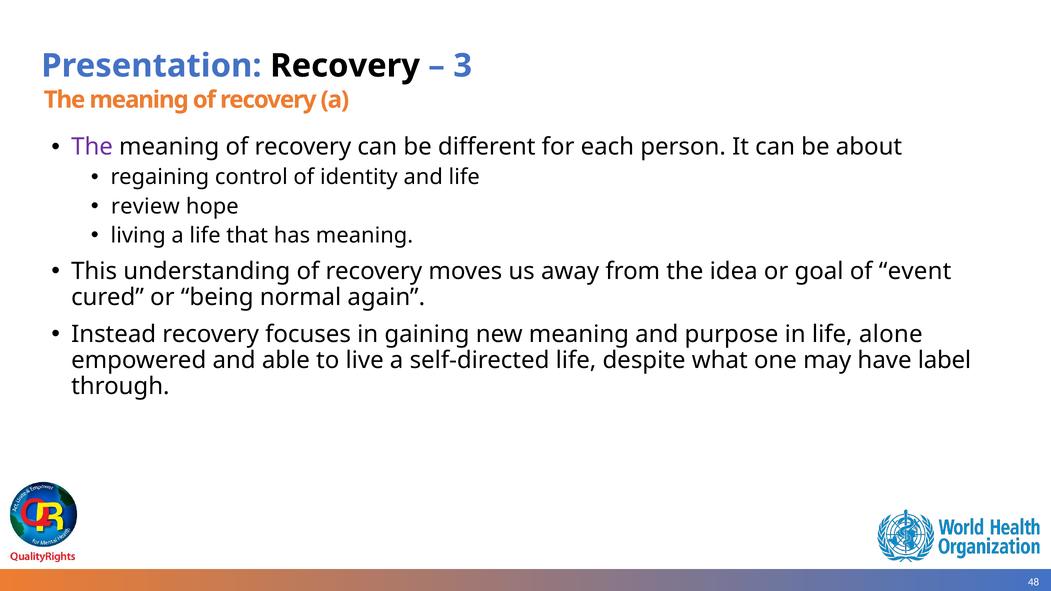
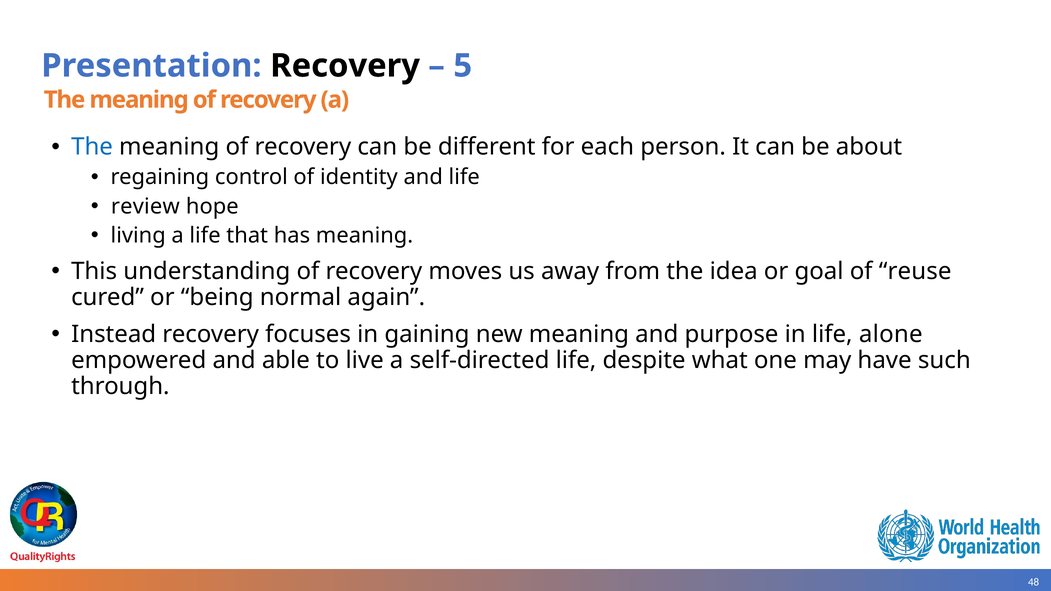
3: 3 -> 5
The at (92, 147) colour: purple -> blue
event: event -> reuse
label: label -> such
